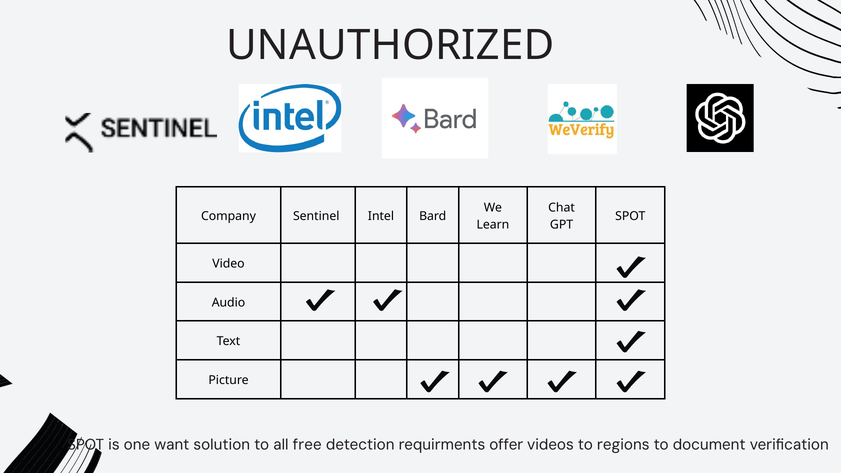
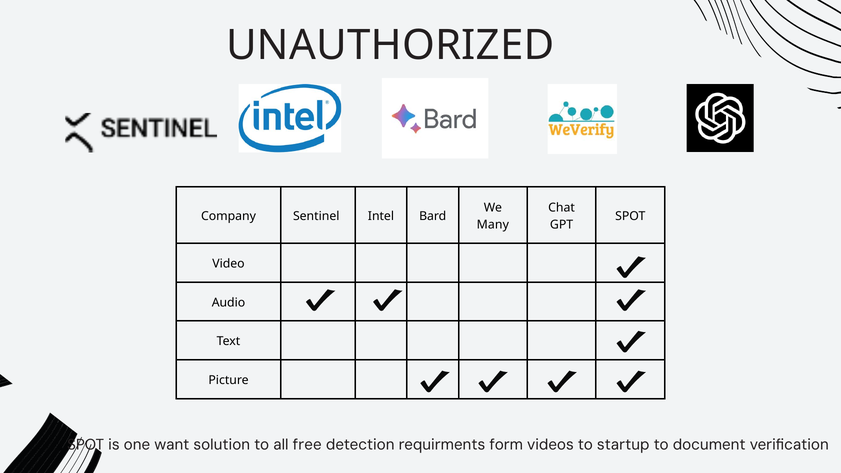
Learn: Learn -> Many
offer: offer -> form
regions: regions -> startup
